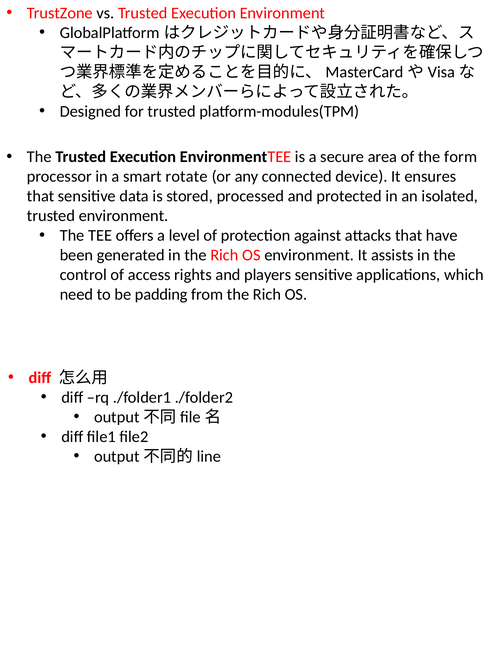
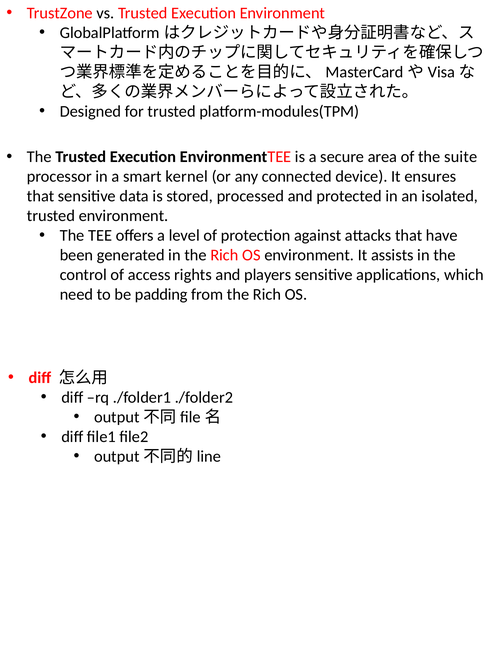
form: form -> suite
rotate: rotate -> kernel
